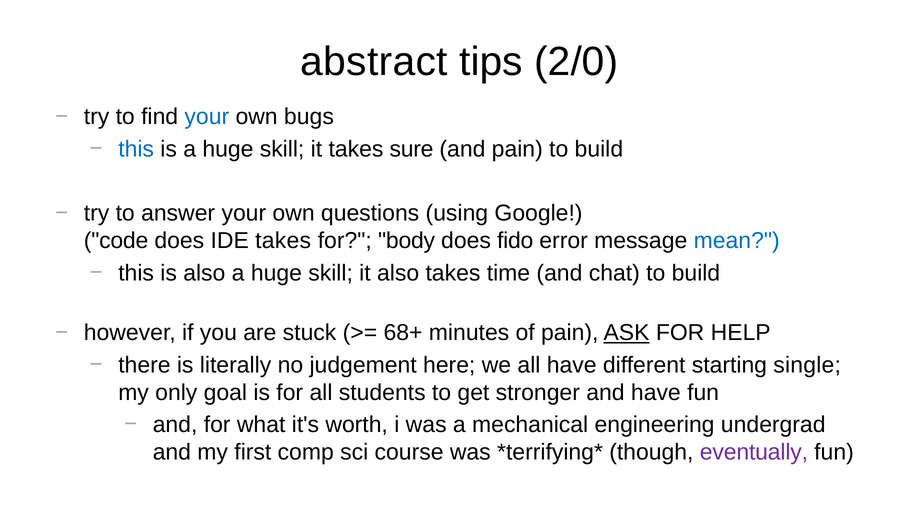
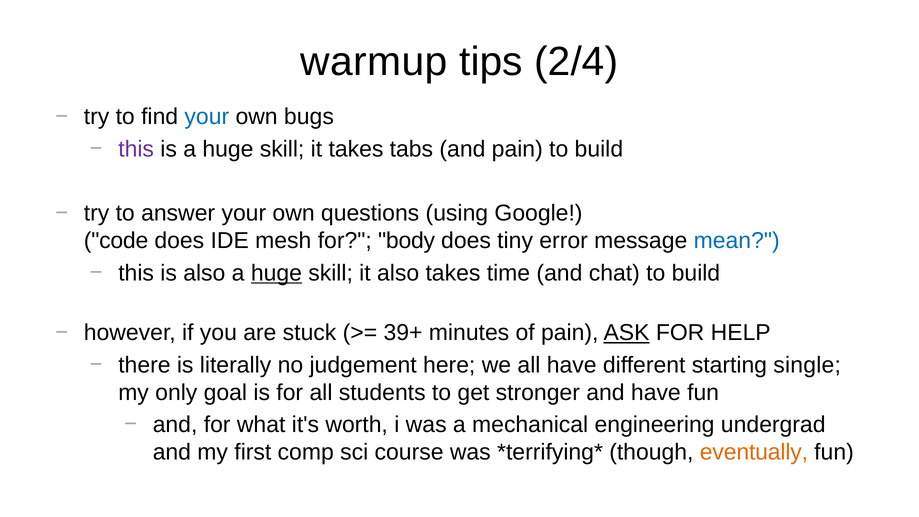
abstract: abstract -> warmup
2/0: 2/0 -> 2/4
this at (136, 149) colour: blue -> purple
sure: sure -> tabs
IDE takes: takes -> mesh
fido: fido -> tiny
huge at (276, 273) underline: none -> present
68+: 68+ -> 39+
eventually colour: purple -> orange
